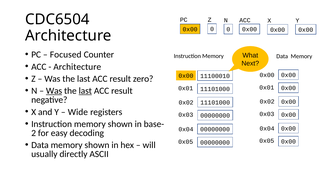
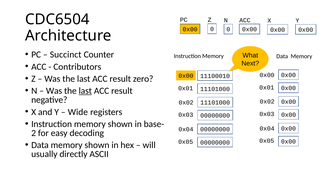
Focused: Focused -> Succinct
Architecture at (77, 67): Architecture -> Contributors
Was at (54, 91) underline: present -> none
